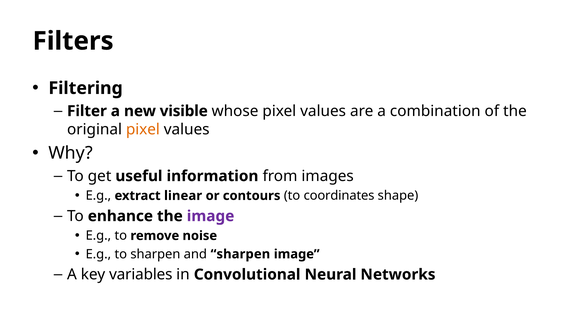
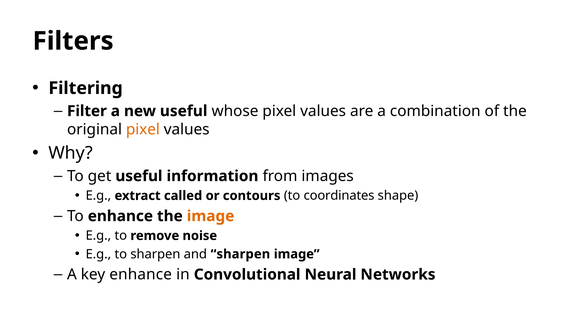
new visible: visible -> useful
linear: linear -> called
image at (211, 216) colour: purple -> orange
key variables: variables -> enhance
